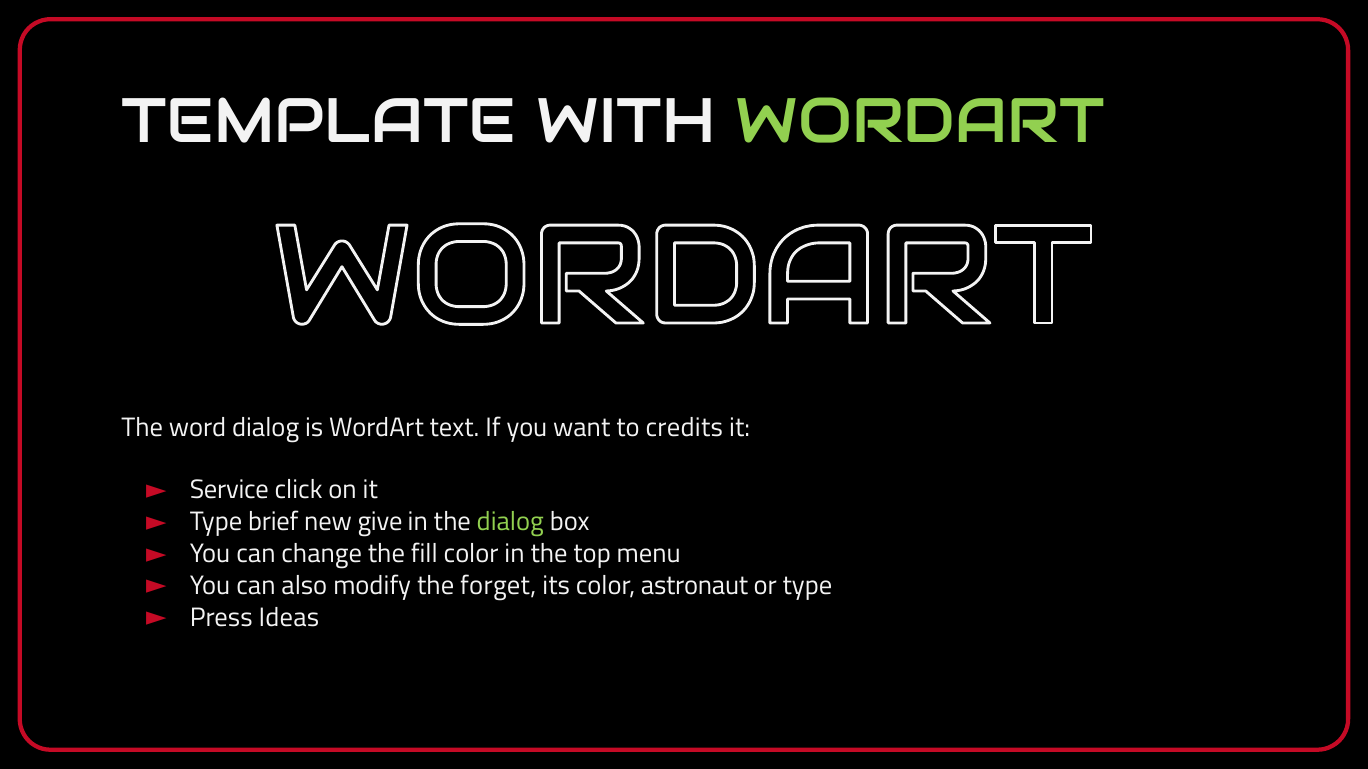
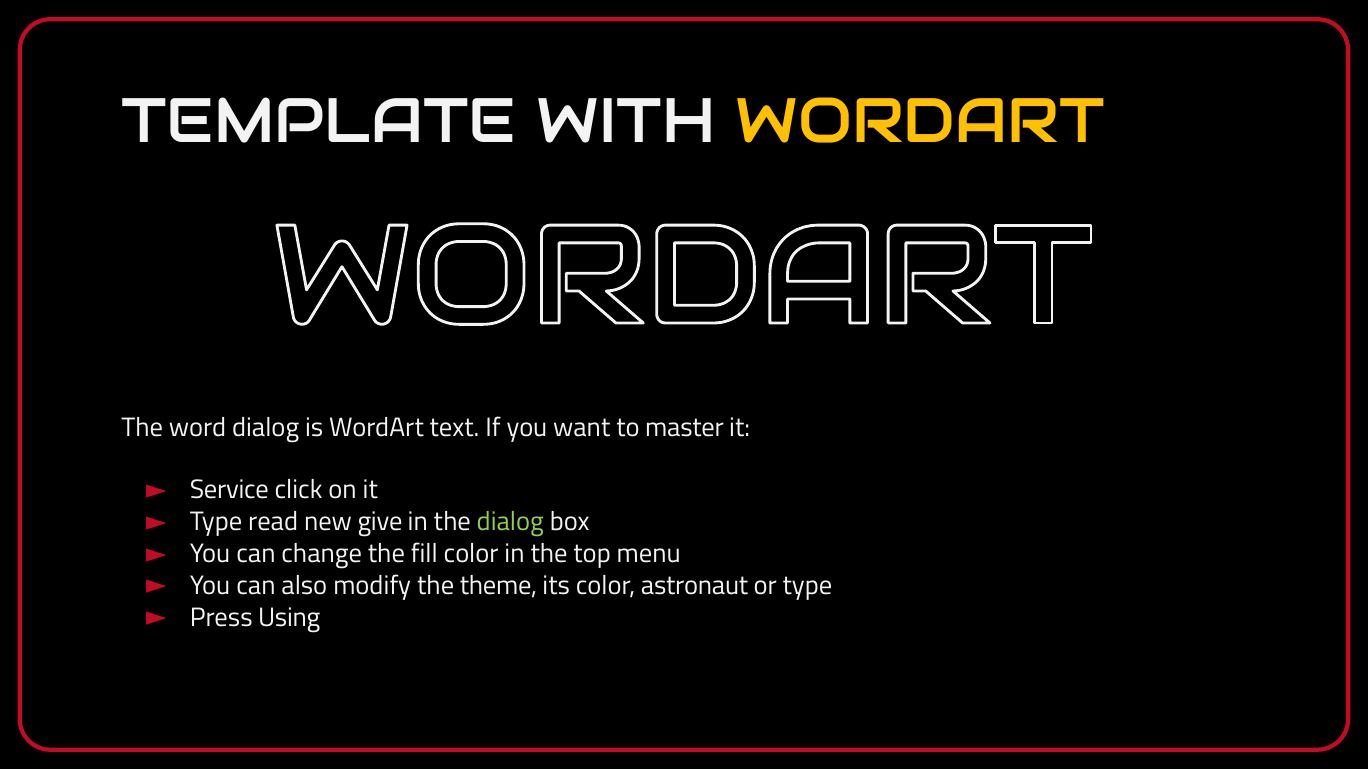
WORDART at (920, 122) colour: light green -> yellow
credits: credits -> master
brief: brief -> read
forget: forget -> theme
Ideas: Ideas -> Using
